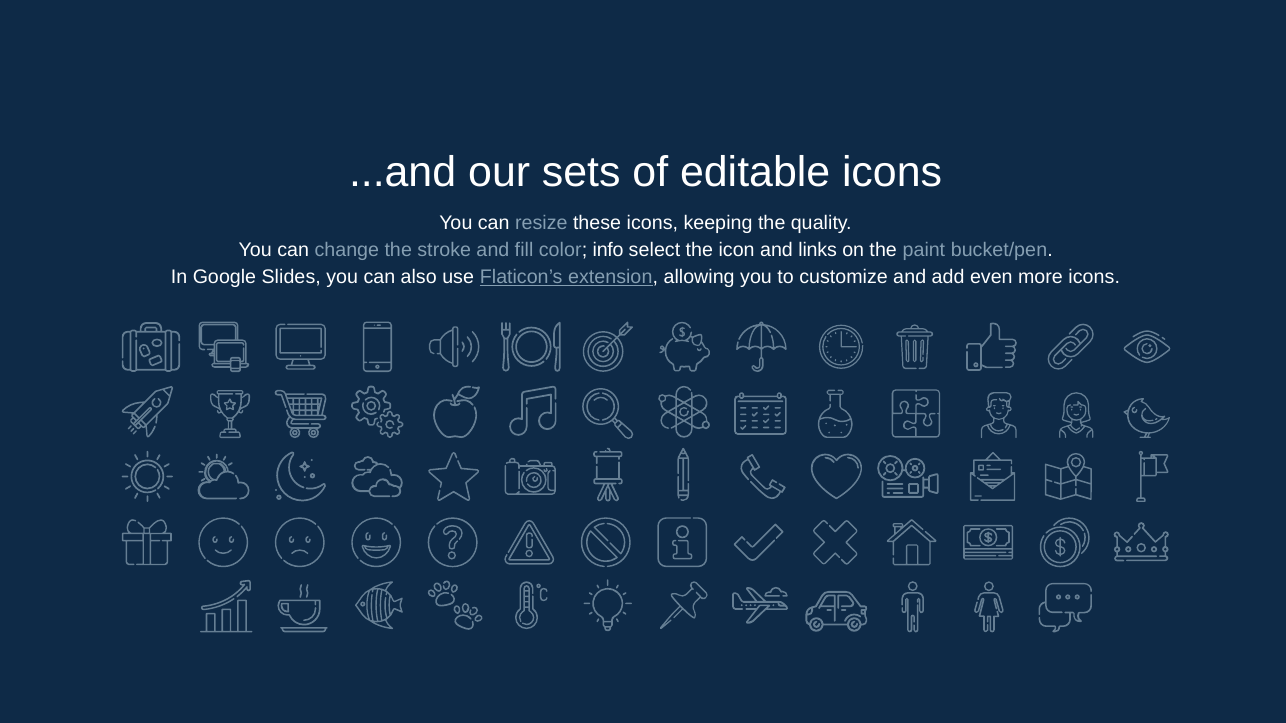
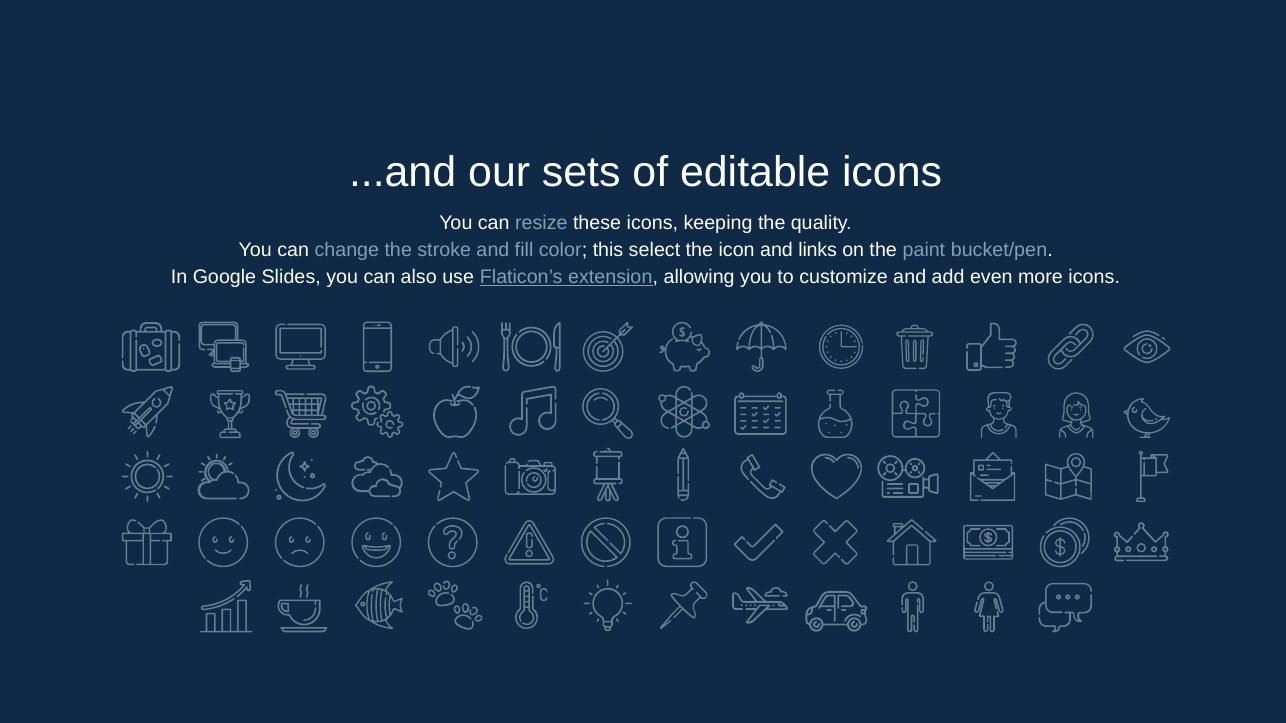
info: info -> this
